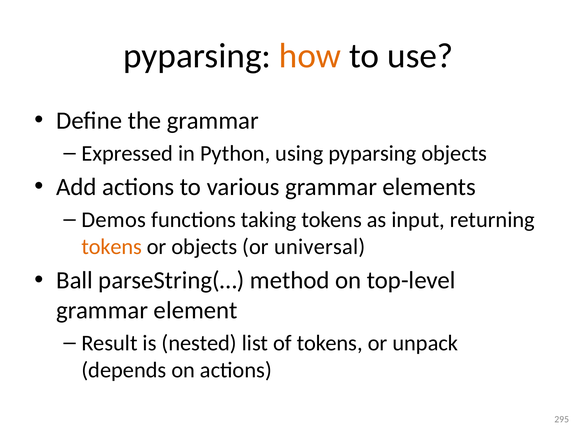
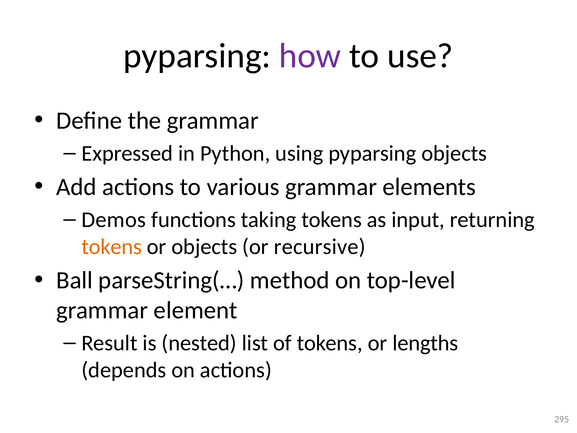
how colour: orange -> purple
universal: universal -> recursive
unpack: unpack -> lengths
